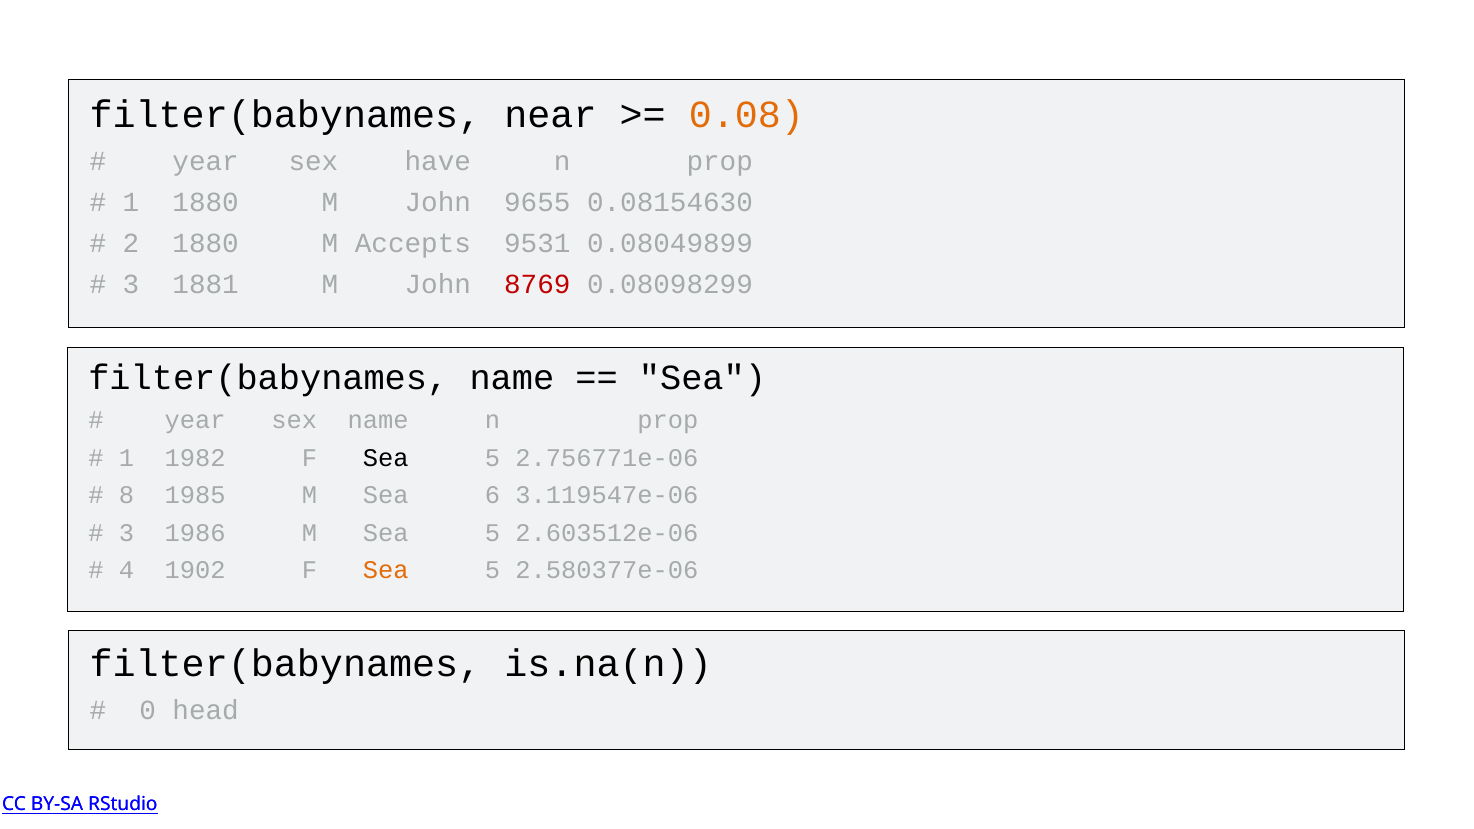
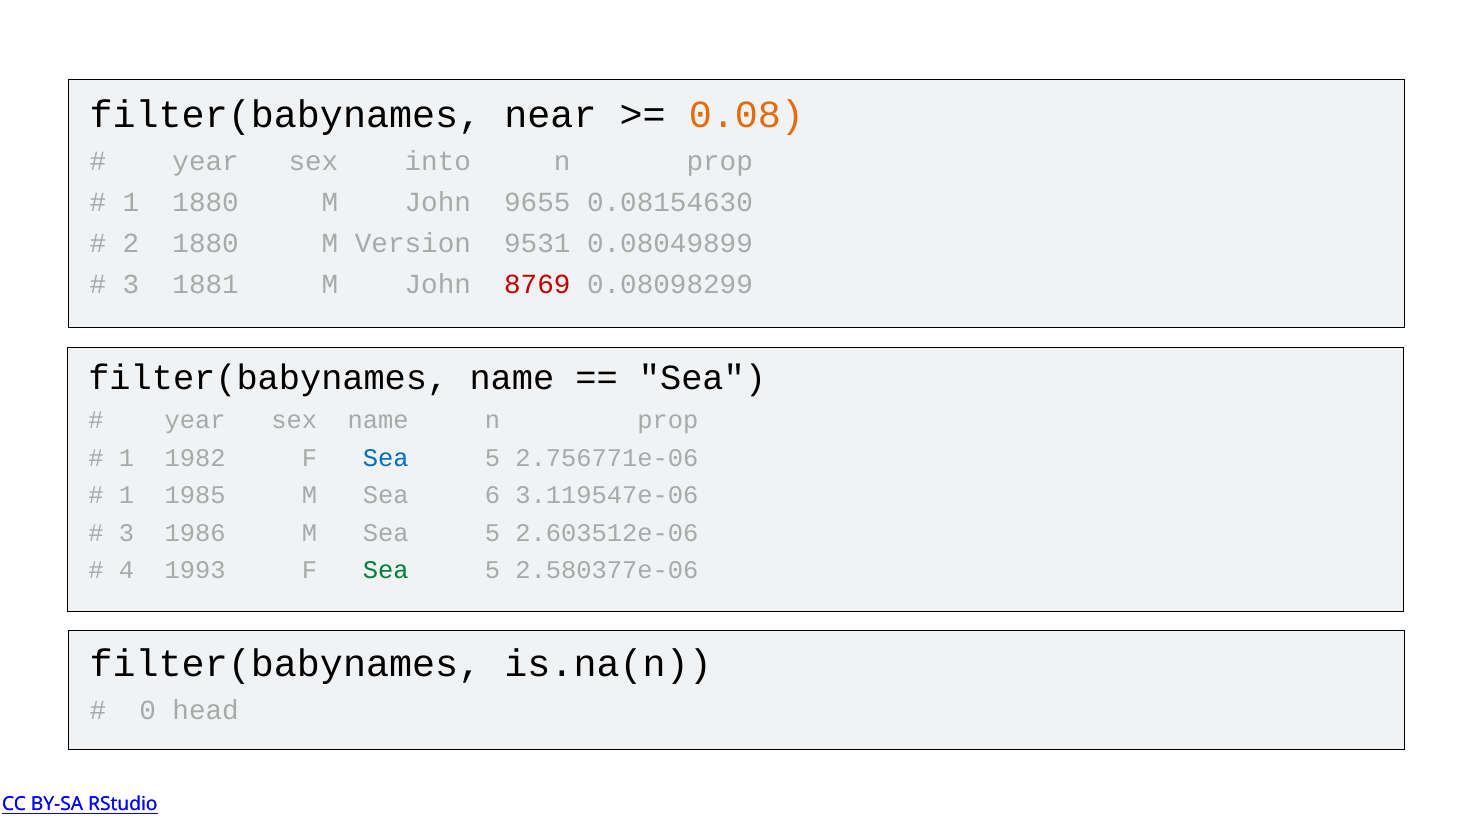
have: have -> into
Accepts: Accepts -> Version
Sea at (386, 458) colour: black -> blue
8 at (126, 495): 8 -> 1
1902: 1902 -> 1993
Sea at (386, 570) colour: orange -> green
